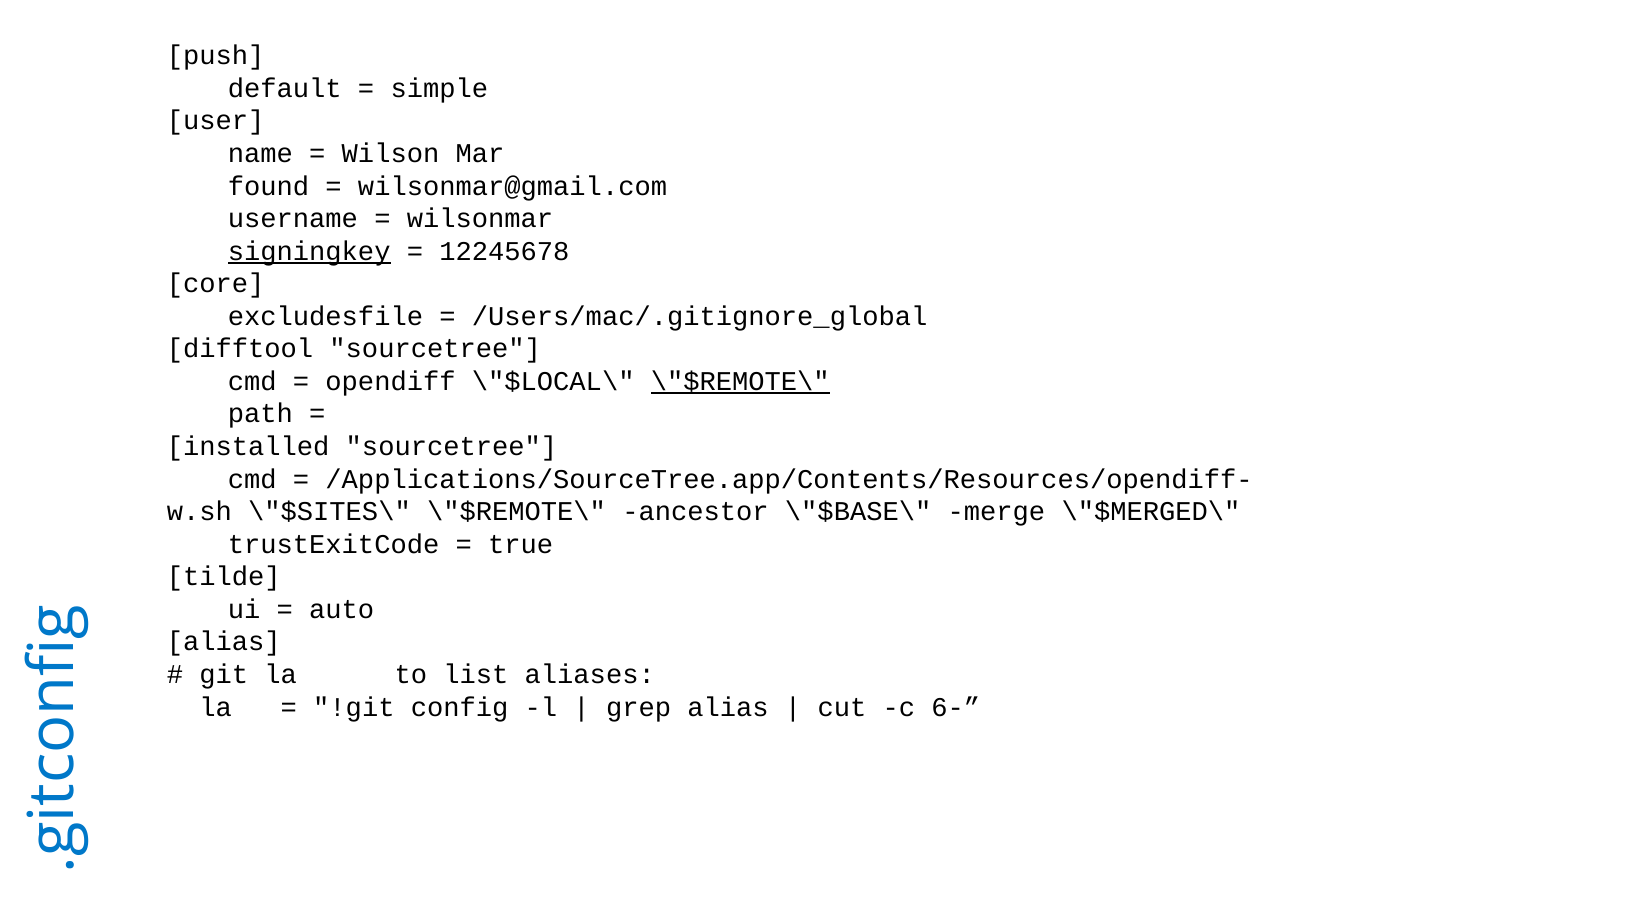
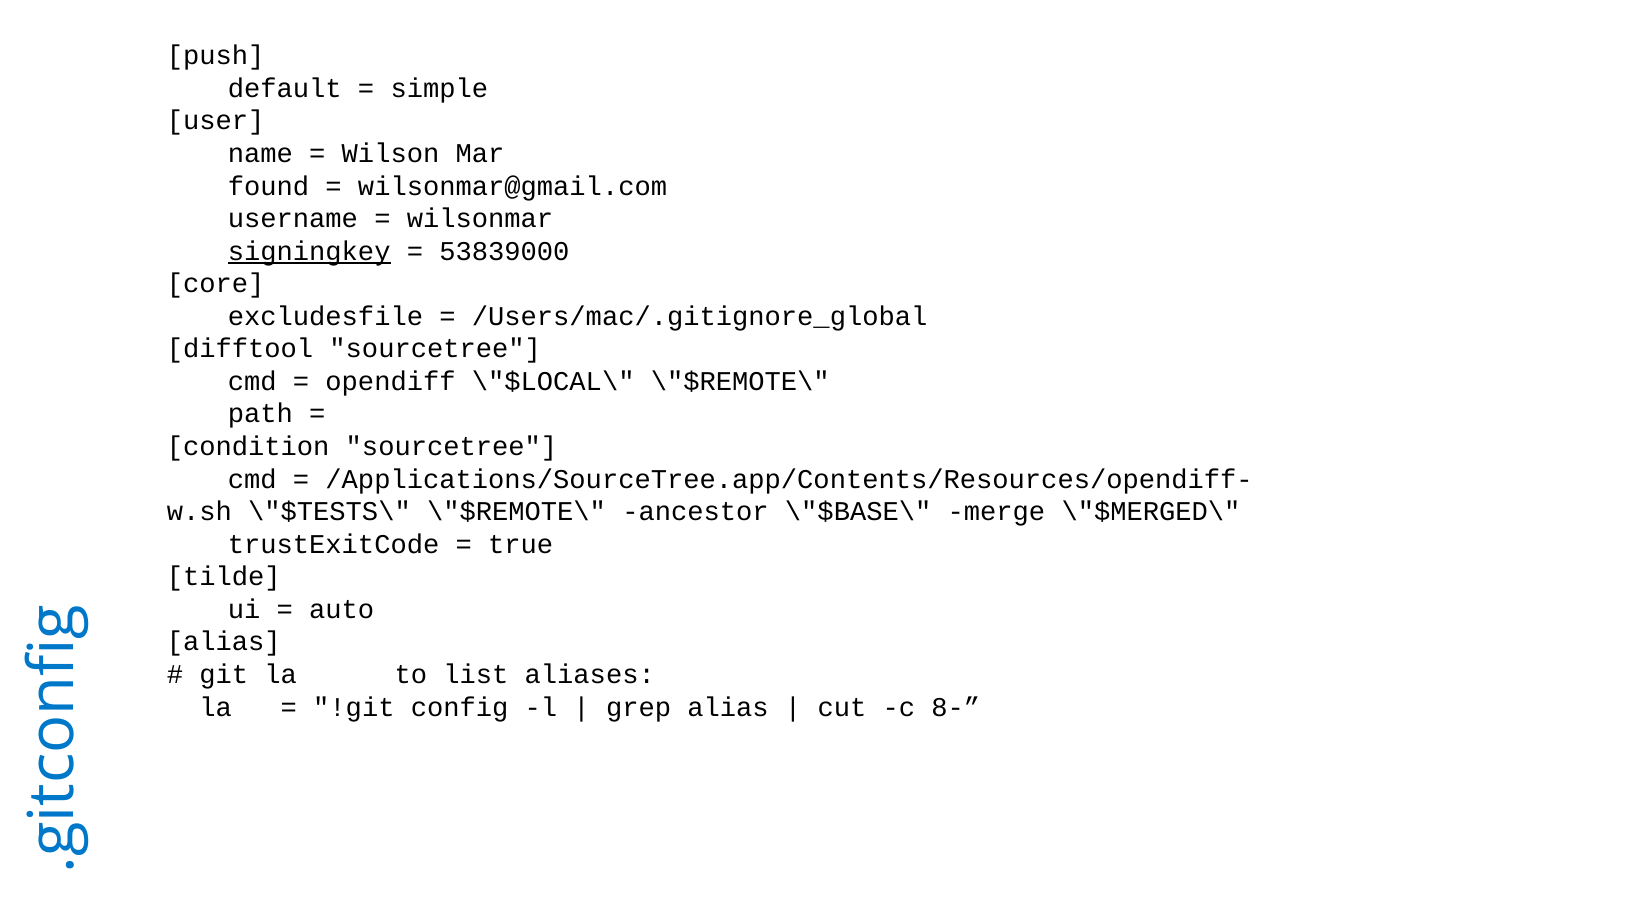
12245678: 12245678 -> 53839000
\"$REMOTE\ at (740, 381) underline: present -> none
installed: installed -> condition
\"$SITES\: \"$SITES\ -> \"$TESTS\
6-: 6- -> 8-
